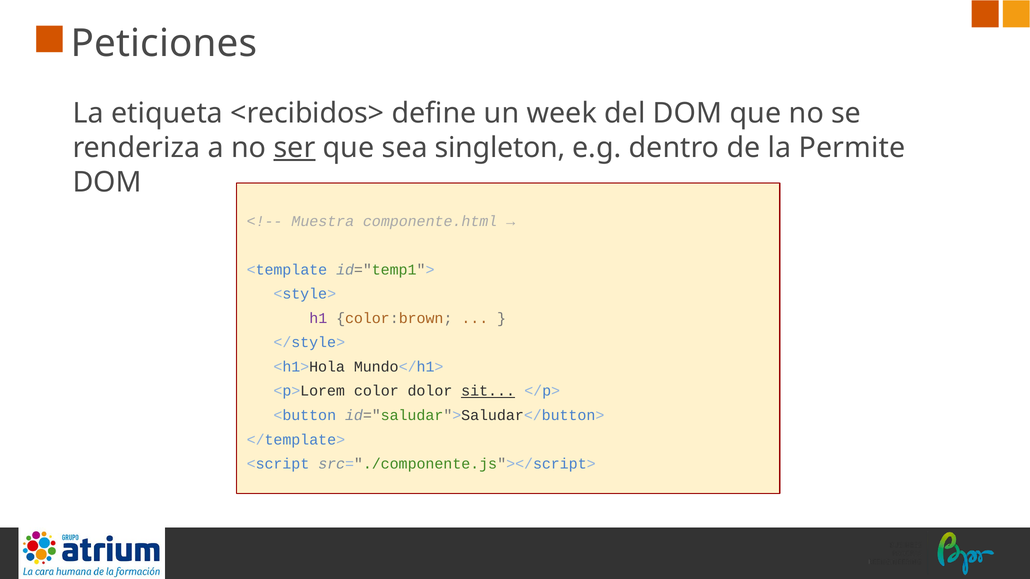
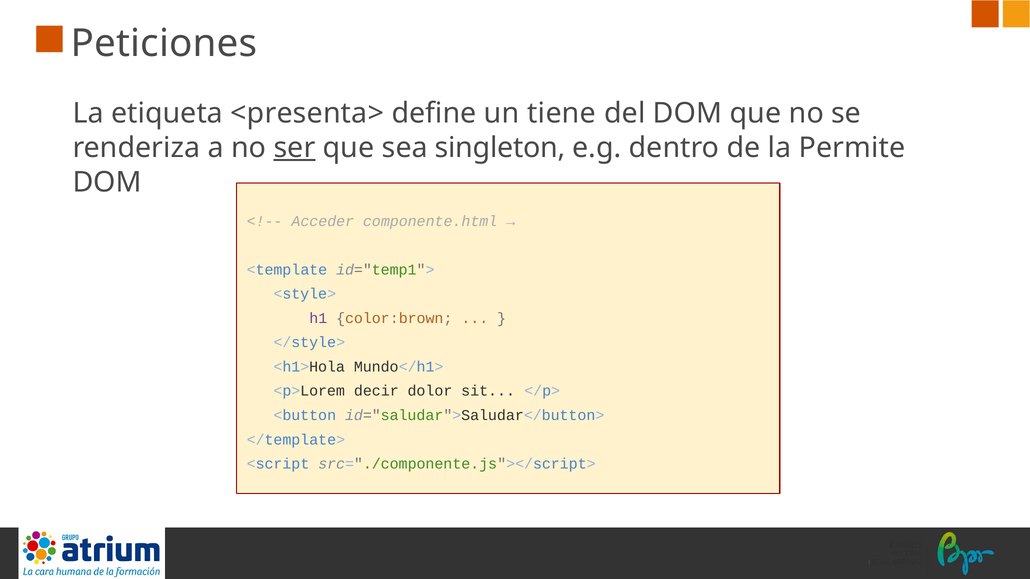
<recibidos>: <recibidos> -> <presenta>
week: week -> tiene
Muestra: Muestra -> Acceder
color: color -> decir
sit underline: present -> none
